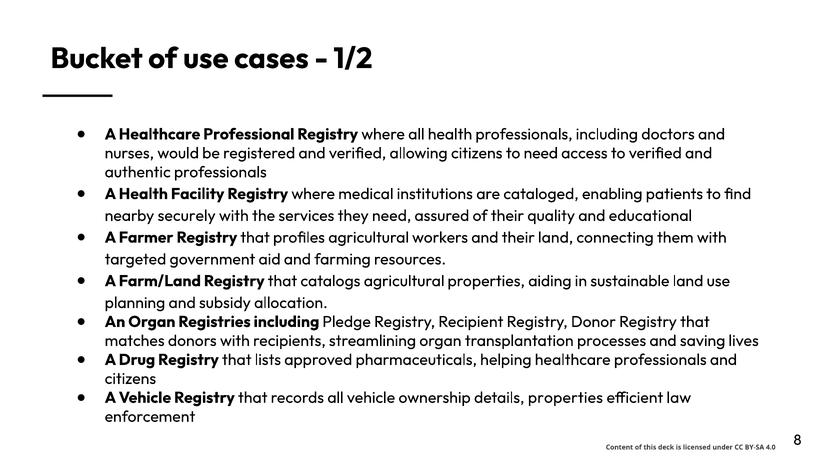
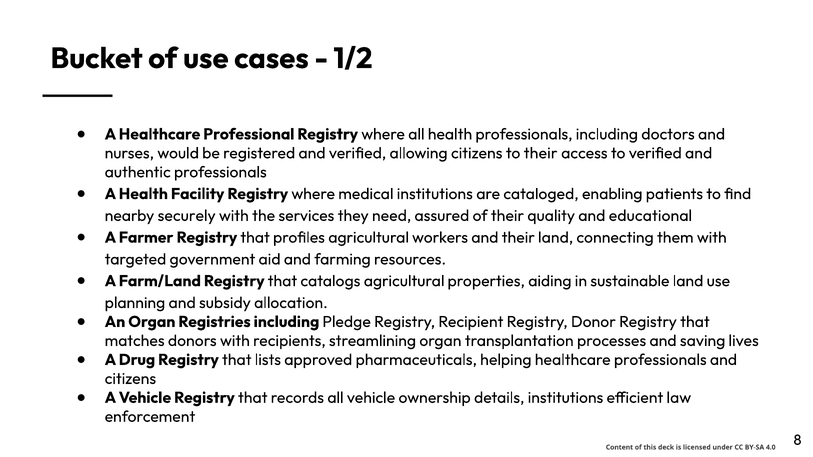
to need: need -> their
details properties: properties -> institutions
